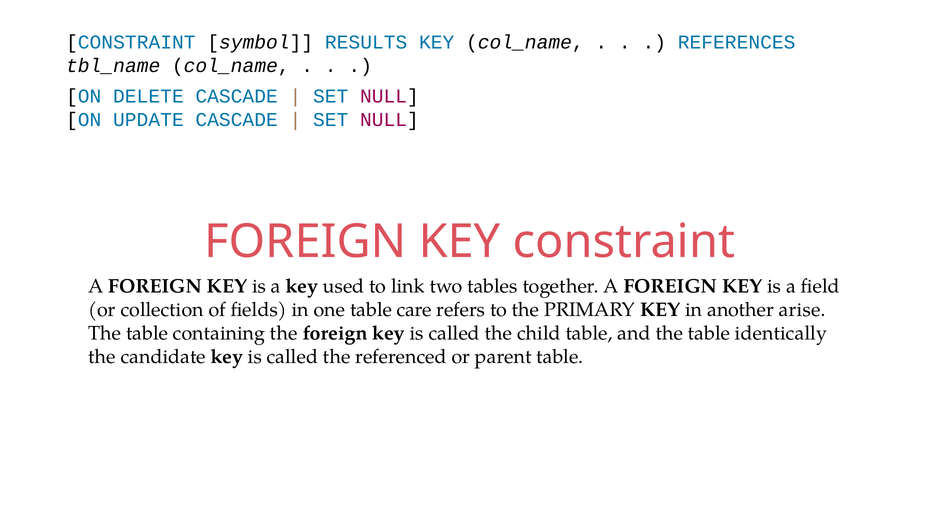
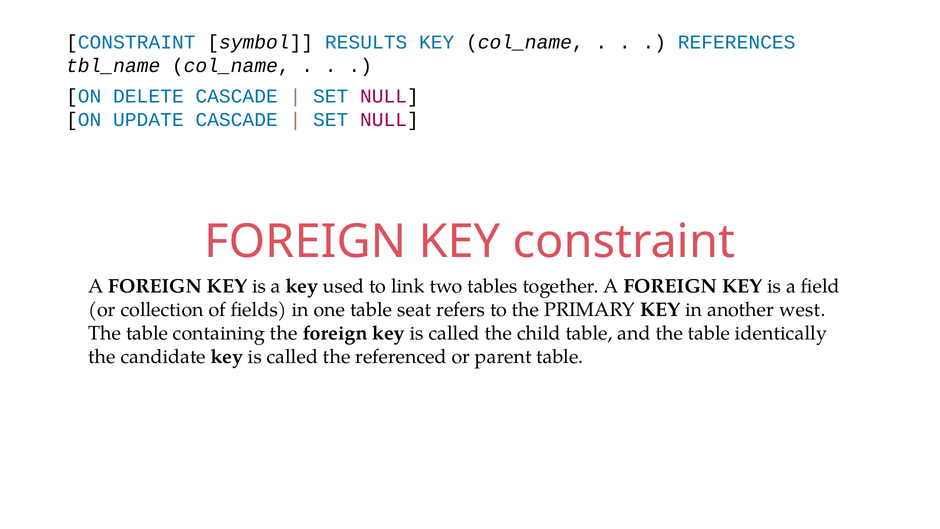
care: care -> seat
arise: arise -> west
